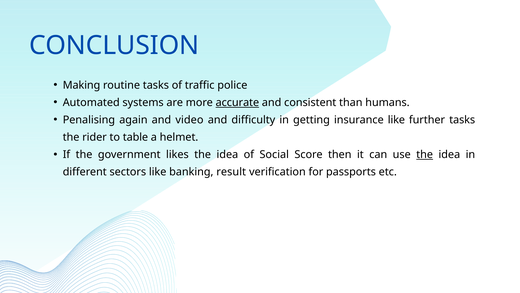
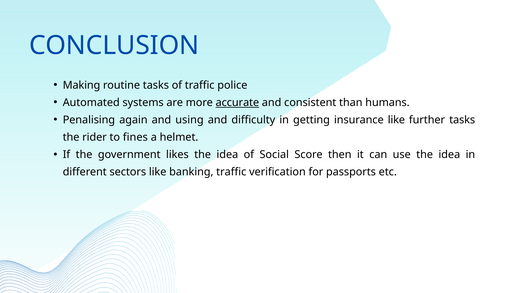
video: video -> using
table: table -> fines
the at (425, 154) underline: present -> none
banking result: result -> traffic
